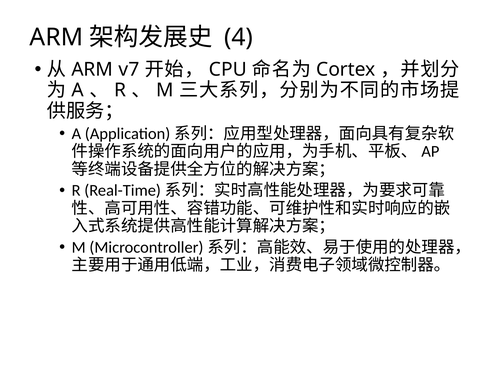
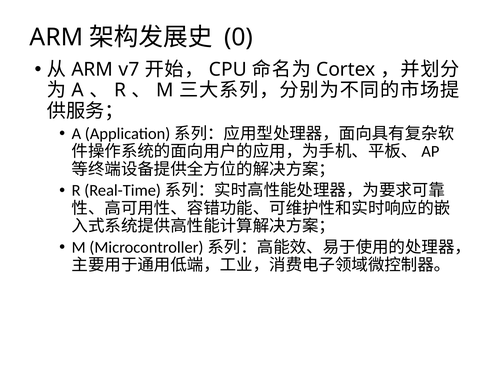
4: 4 -> 0
